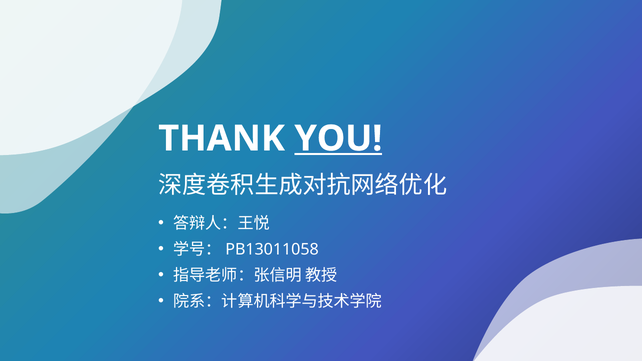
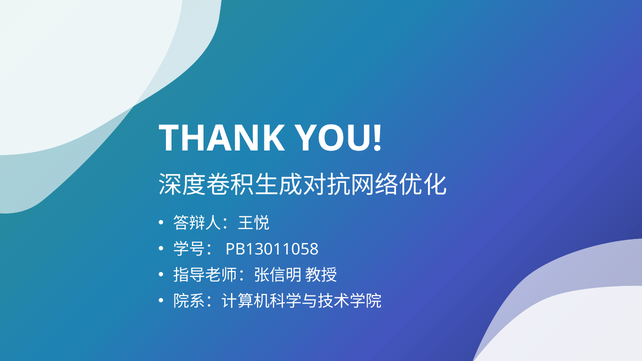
YOU underline: present -> none
